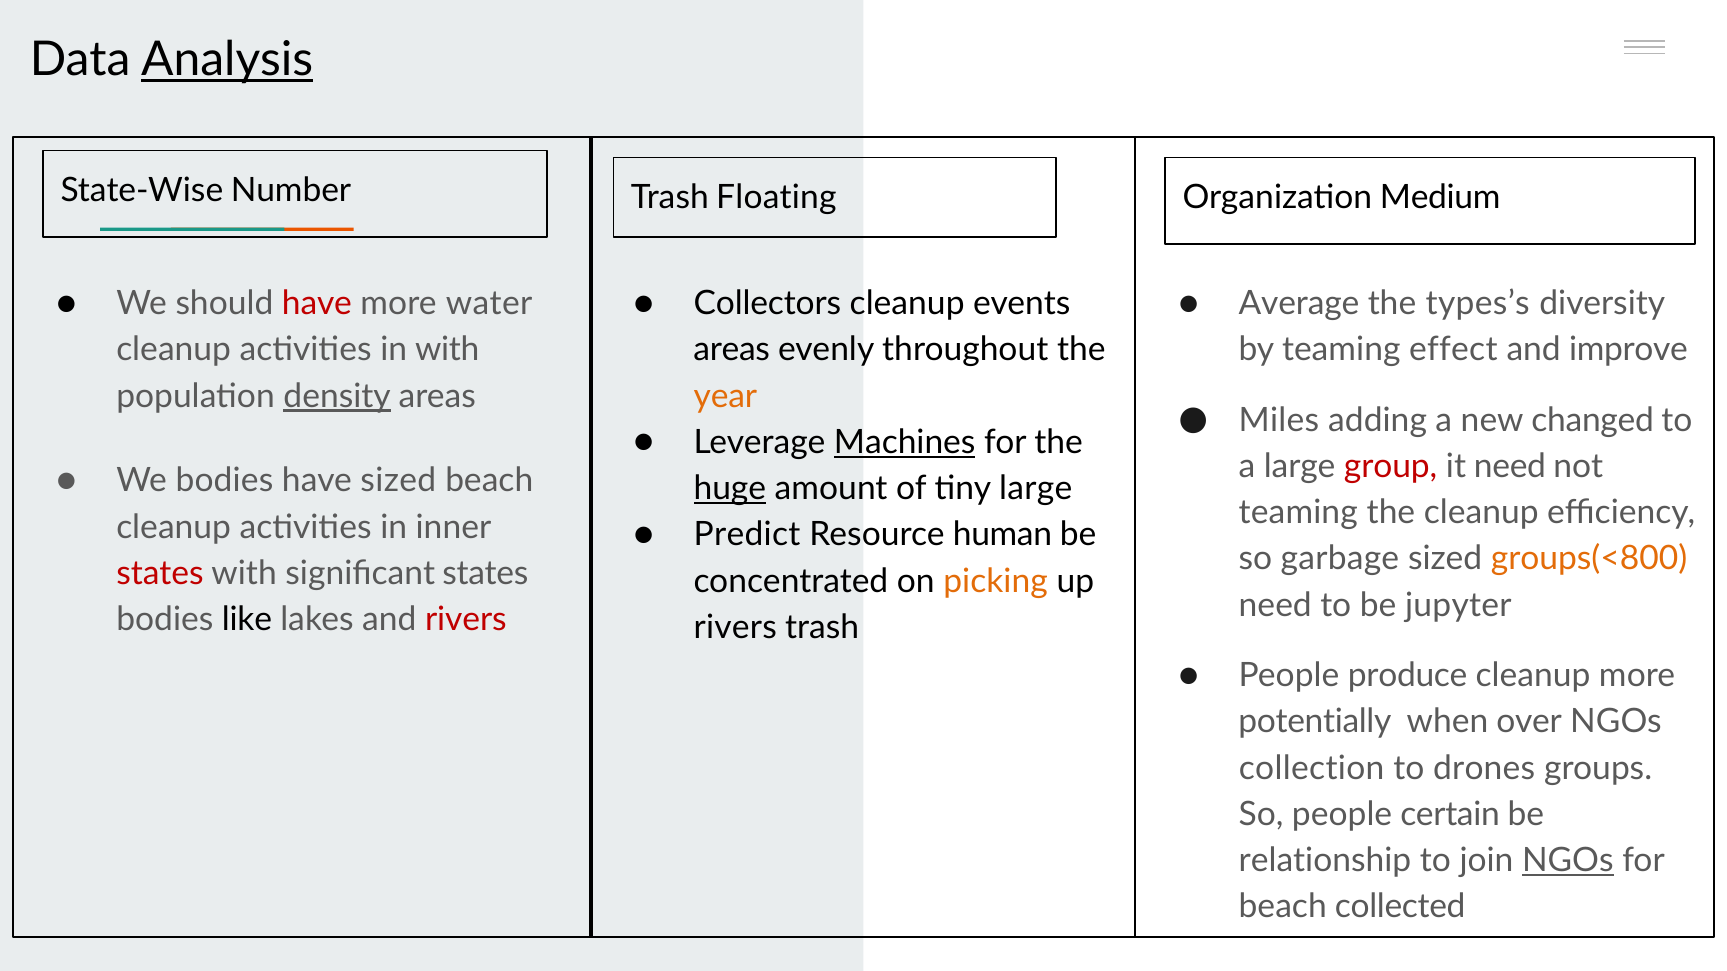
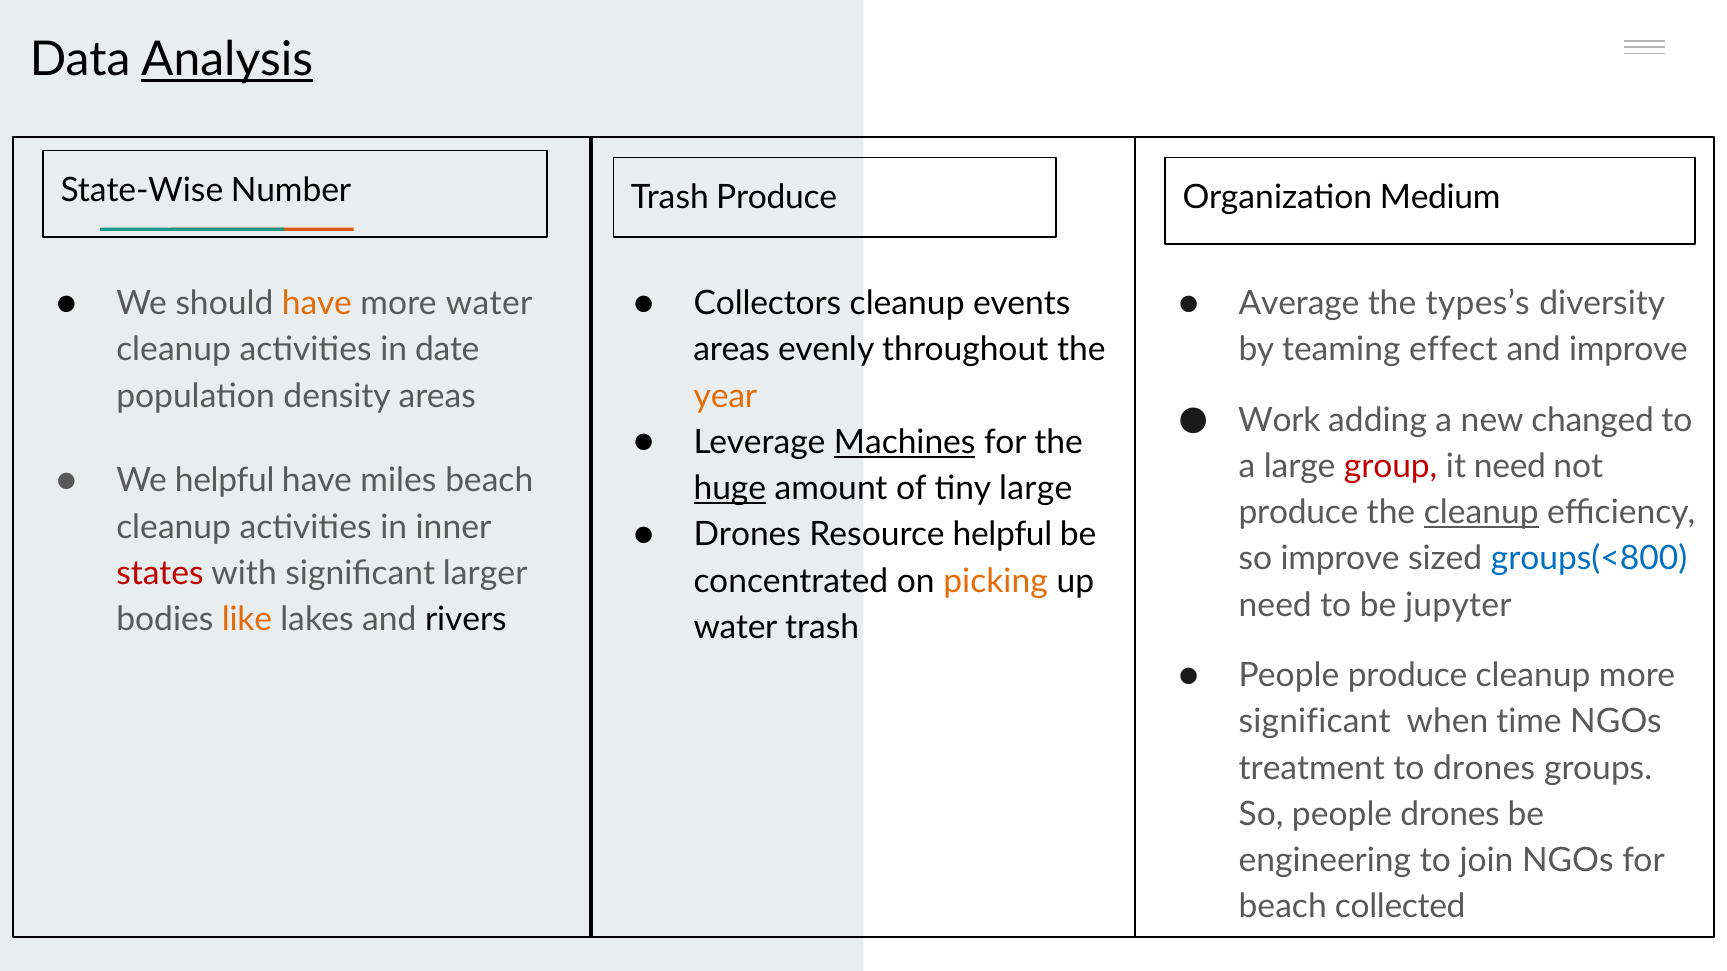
Trash Floating: Floating -> Produce
have at (317, 304) colour: red -> orange
in with: with -> date
density underline: present -> none
Miles: Miles -> Work
We bodies: bodies -> helpful
have sized: sized -> miles
teaming at (1298, 513): teaming -> produce
cleanup at (1481, 513) underline: none -> present
Predict at (747, 535): Predict -> Drones
Resource human: human -> helpful
so garbage: garbage -> improve
groups(<800 colour: orange -> blue
significant states: states -> larger
like colour: black -> orange
rivers at (466, 620) colour: red -> black
rivers at (735, 628): rivers -> water
potentially at (1315, 722): potentially -> significant
over: over -> time
collection: collection -> treatment
people certain: certain -> drones
relationship: relationship -> engineering
NGOs at (1568, 861) underline: present -> none
